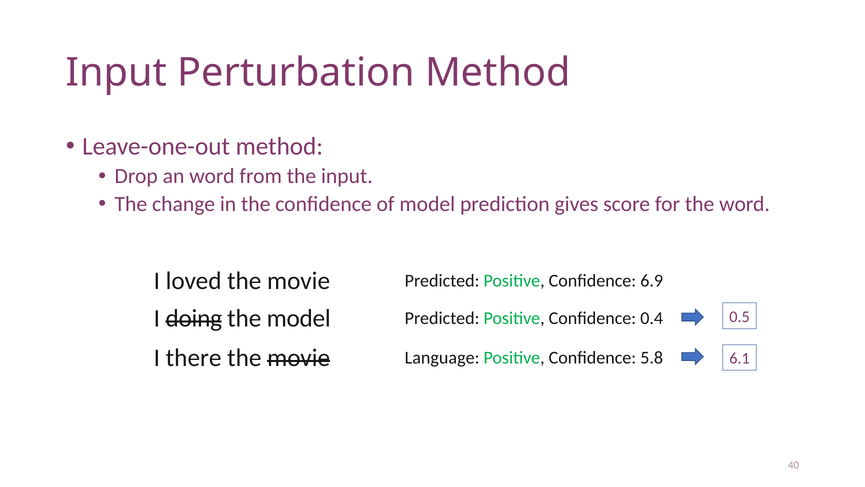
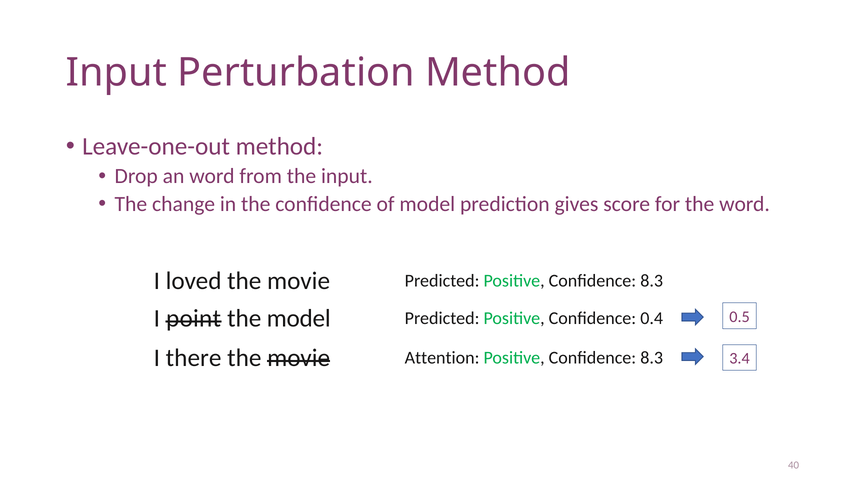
Predicted Positive Confidence 6.9: 6.9 -> 8.3
doing: doing -> point
Language: Language -> Attention
5.8 at (652, 357): 5.8 -> 8.3
6.1: 6.1 -> 3.4
